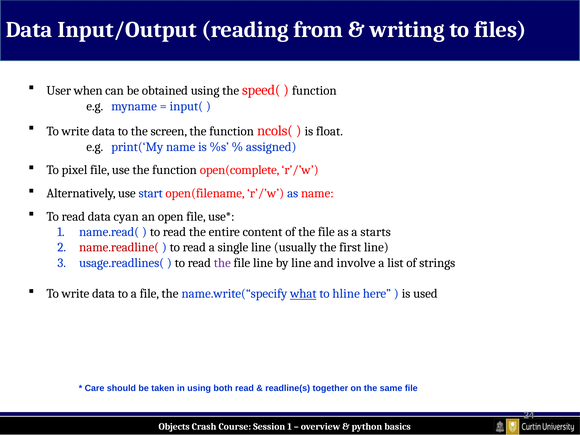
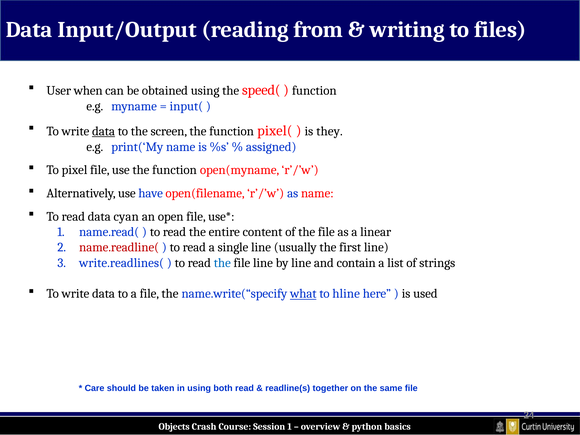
data at (104, 131) underline: none -> present
ncols(: ncols( -> pixel(
float: float -> they
open(complete: open(complete -> open(myname
start: start -> have
starts: starts -> linear
usage.readlines(: usage.readlines( -> write.readlines(
the at (222, 263) colour: purple -> blue
involve: involve -> contain
